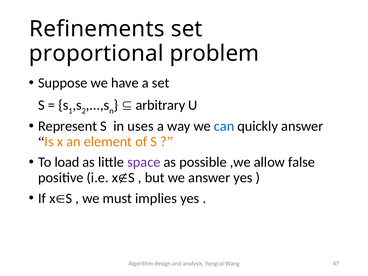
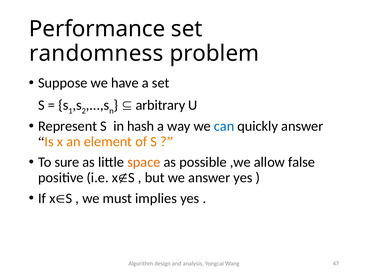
Refinements: Refinements -> Performance
proportional: proportional -> randomness
uses: uses -> hash
load: load -> sure
space colour: purple -> orange
